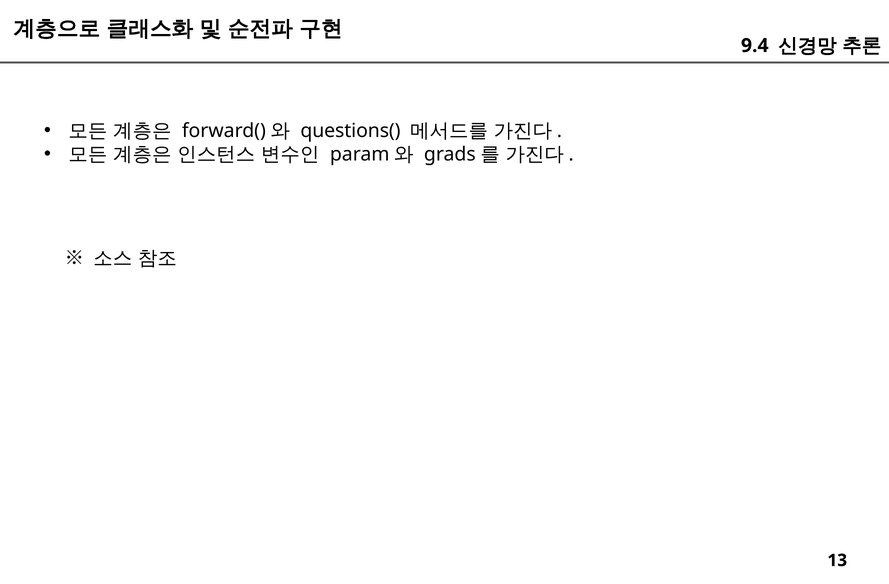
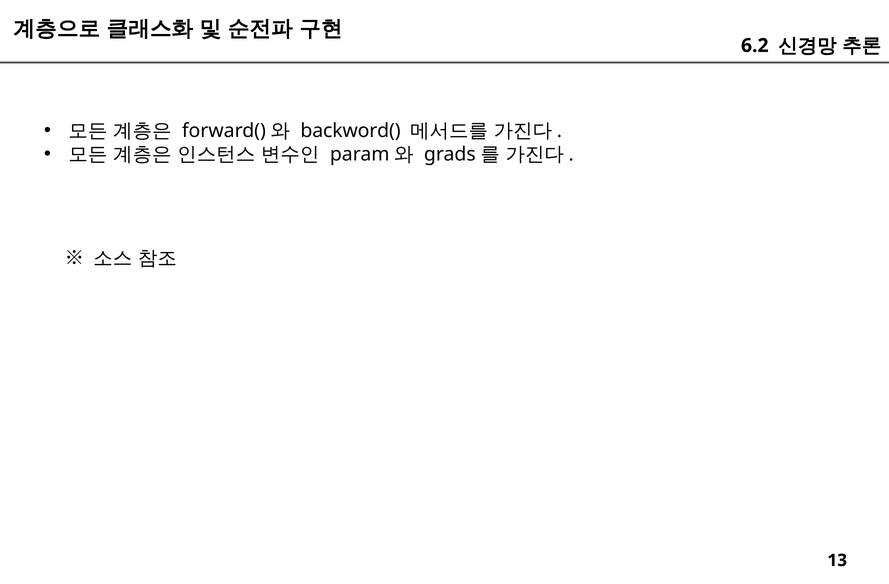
9.4: 9.4 -> 6.2
questions(: questions( -> backword(
